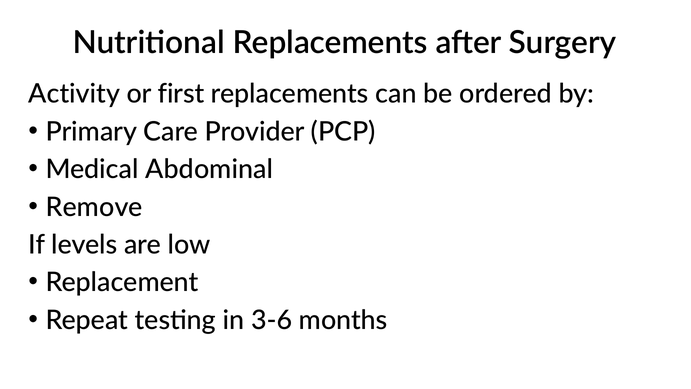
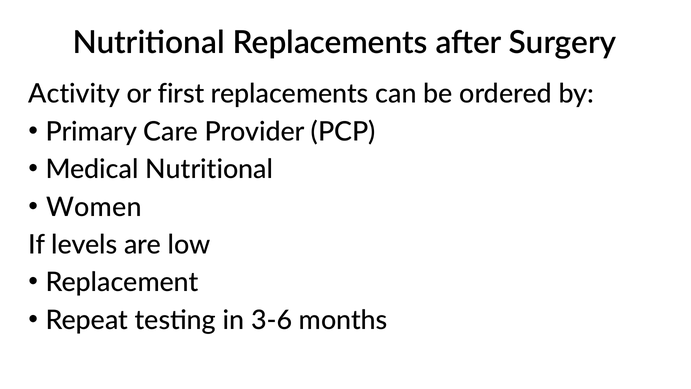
Medical Abdominal: Abdominal -> Nutritional
Remove: Remove -> Women
